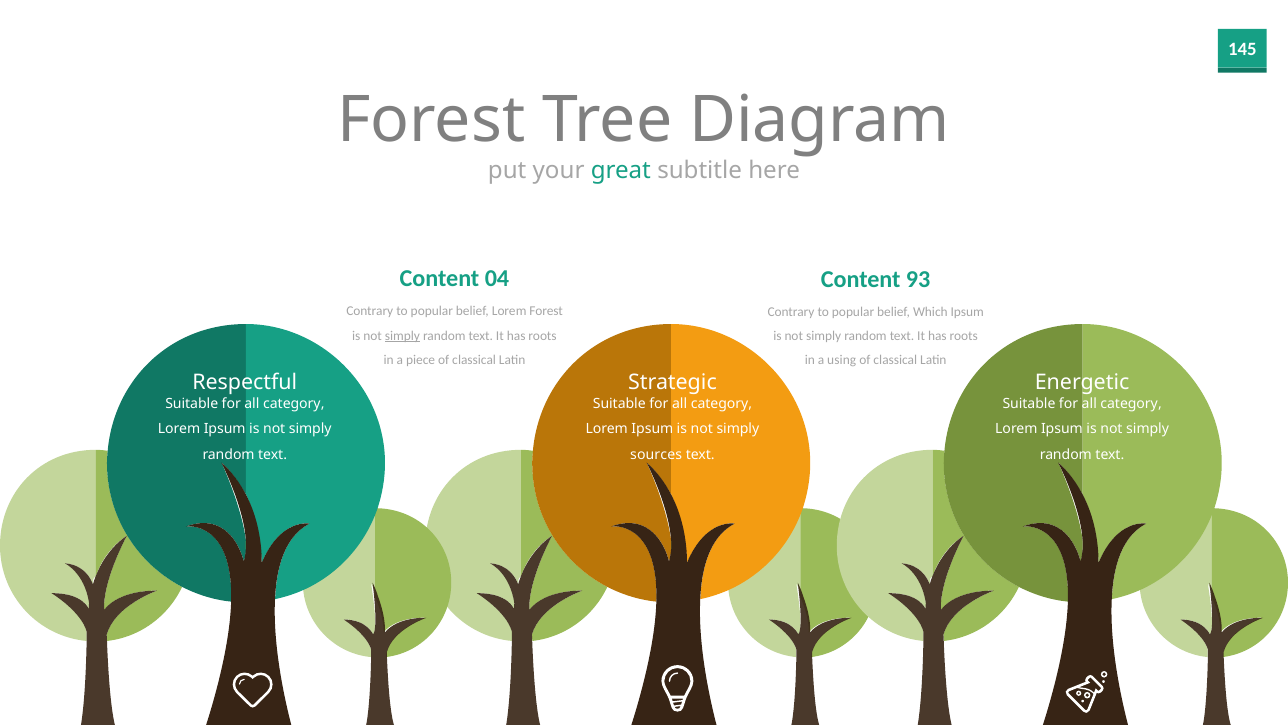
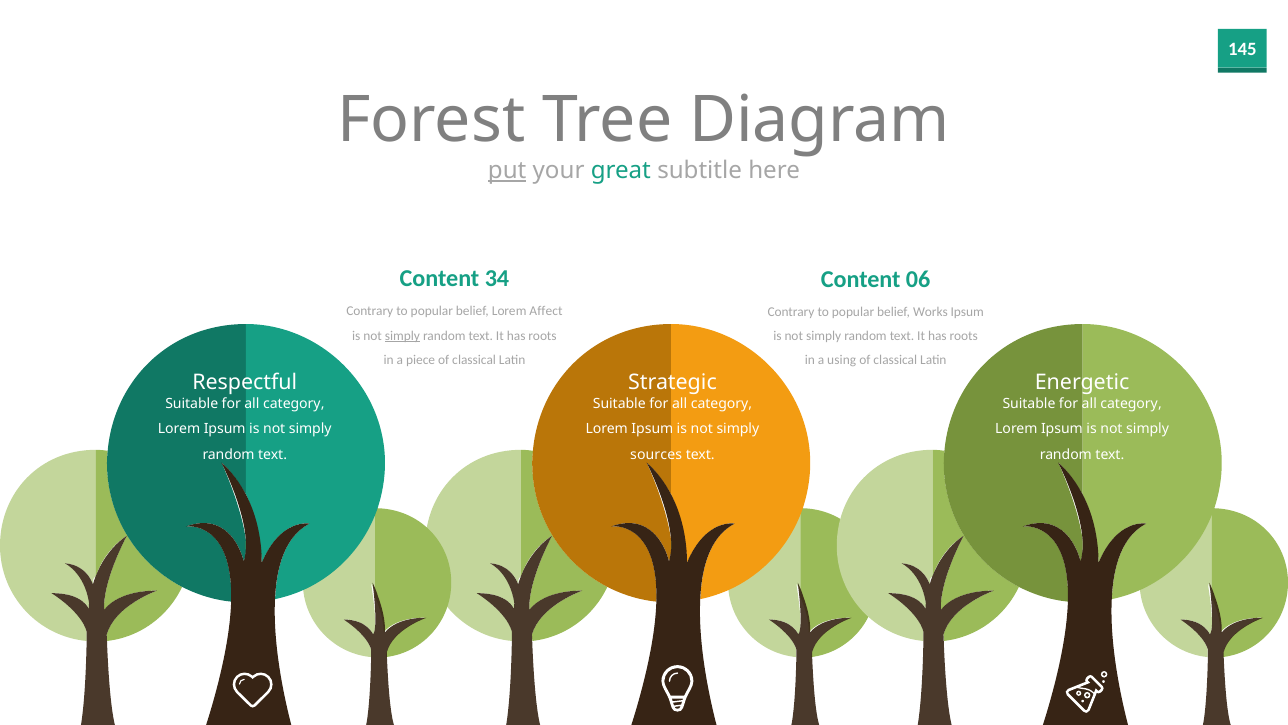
put underline: none -> present
04: 04 -> 34
93: 93 -> 06
Lorem Forest: Forest -> Affect
Which: Which -> Works
